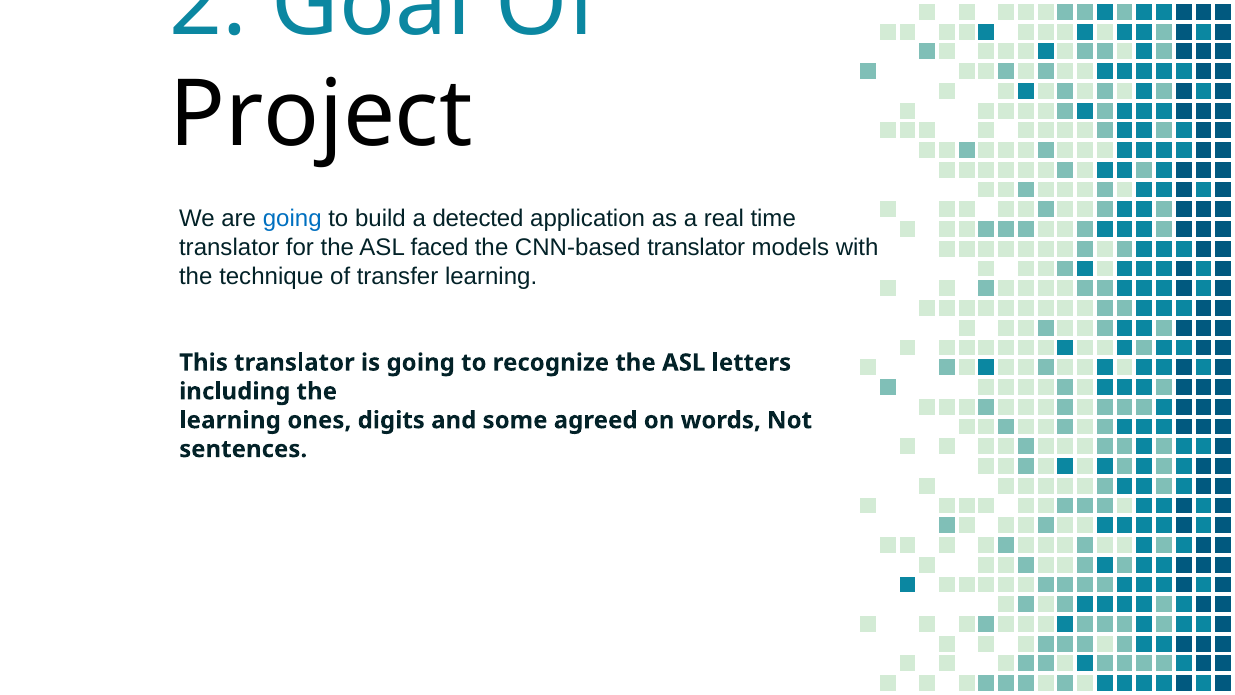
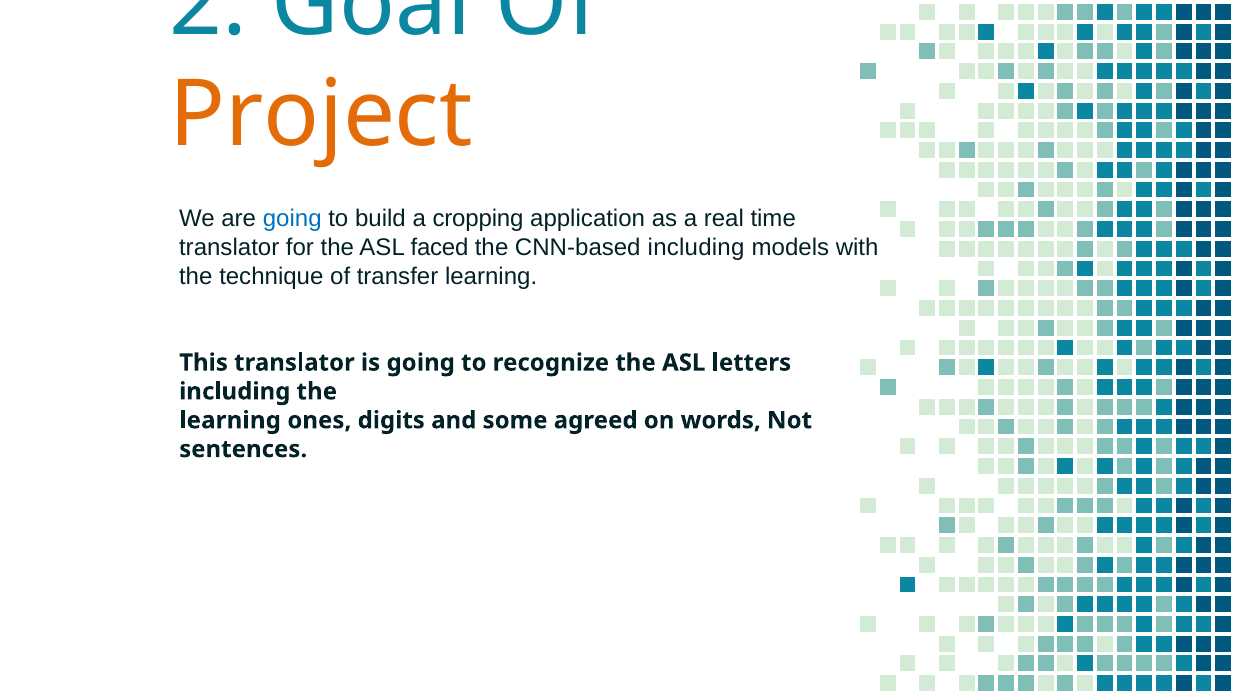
Project colour: black -> orange
detected: detected -> cropping
CNN-based translator: translator -> including
